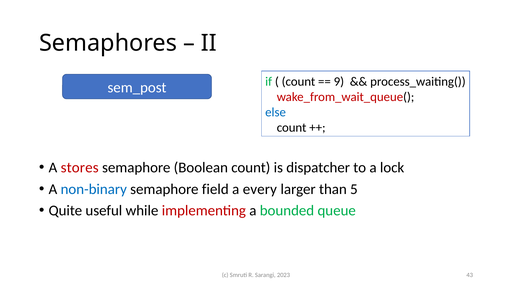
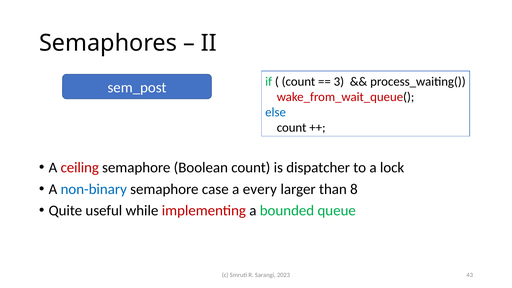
9: 9 -> 3
stores: stores -> ceiling
field: field -> case
5: 5 -> 8
